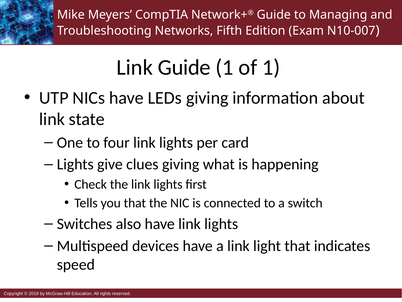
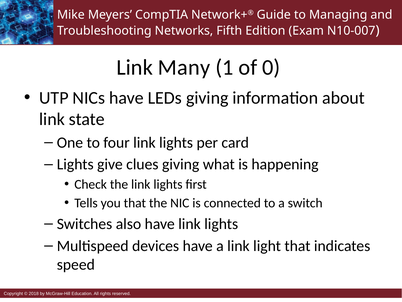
Link Guide: Guide -> Many
of 1: 1 -> 0
